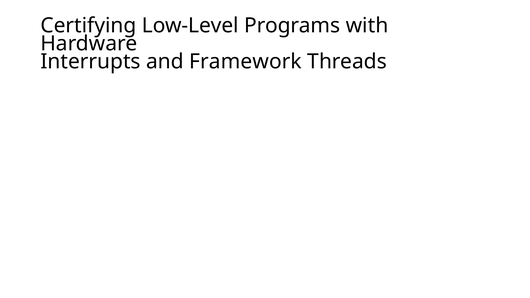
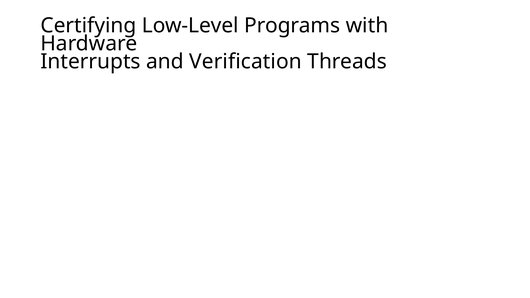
Framework: Framework -> Verification
